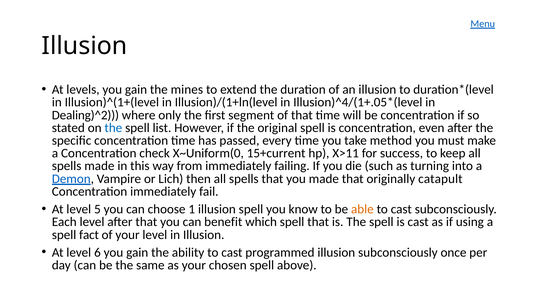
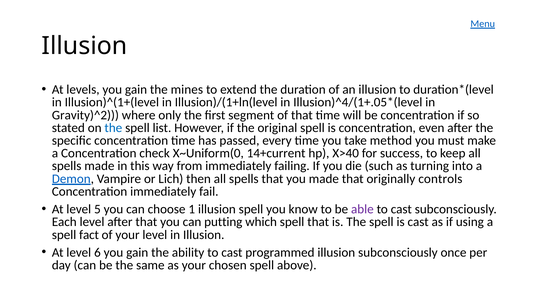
Dealing)^2: Dealing)^2 -> Gravity)^2
15+current: 15+current -> 14+current
X>11: X>11 -> X>40
catapult: catapult -> controls
able colour: orange -> purple
benefit: benefit -> putting
